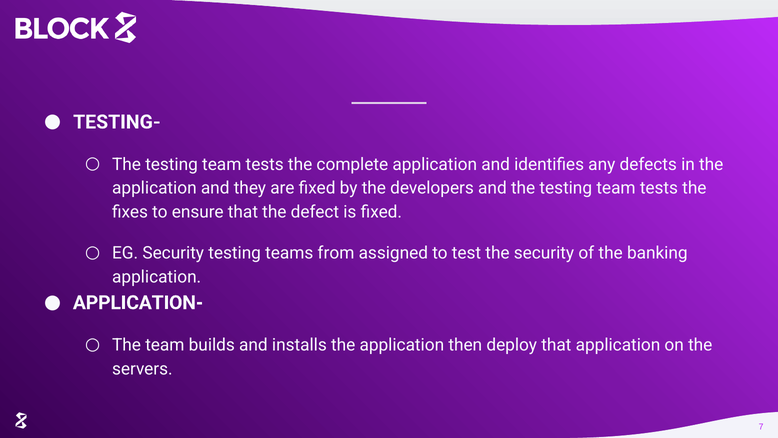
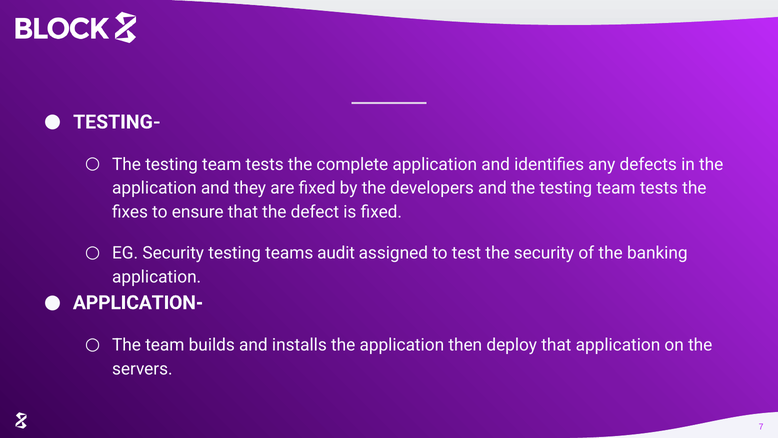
from: from -> audit
